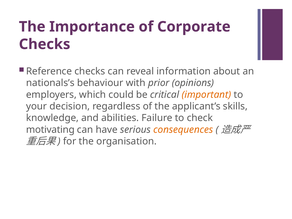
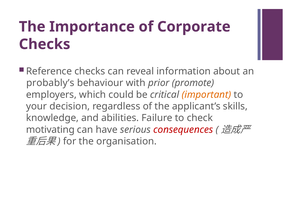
nationals’s: nationals’s -> probably’s
opinions: opinions -> promote
consequences colour: orange -> red
